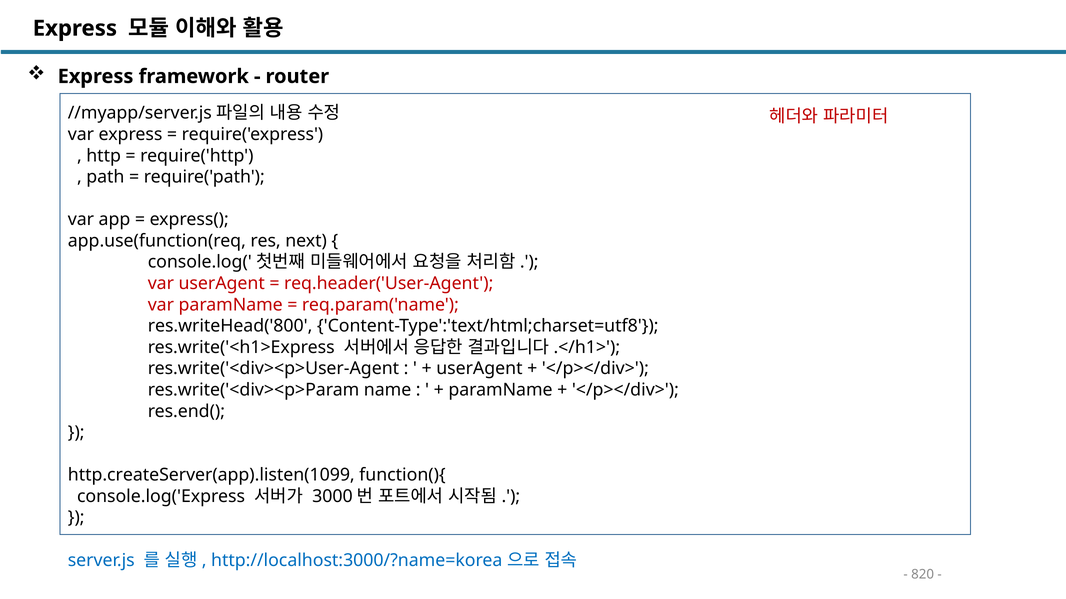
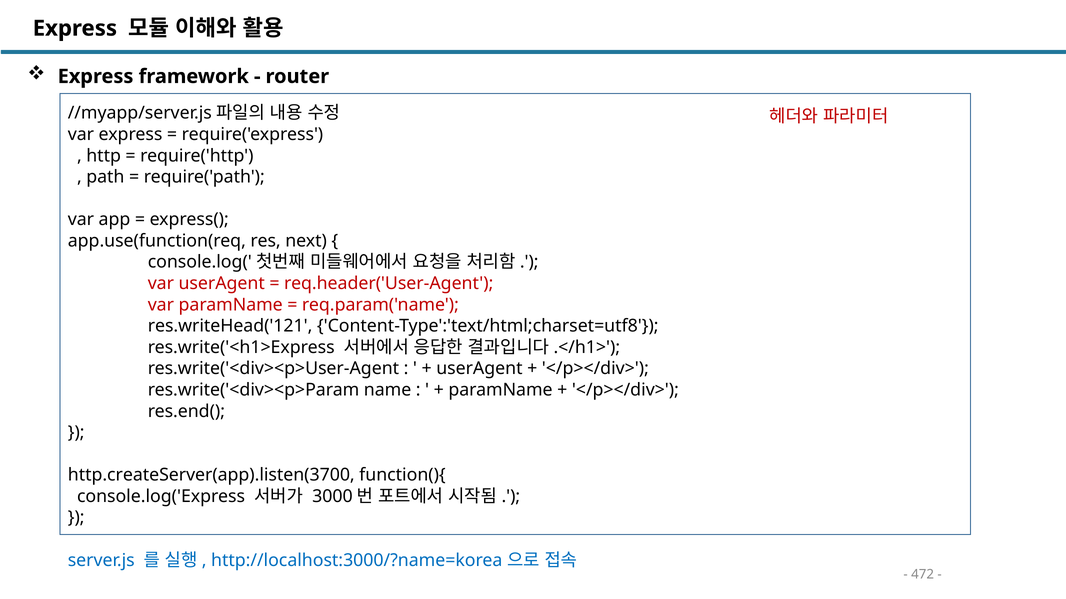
res.writeHead('800: res.writeHead('800 -> res.writeHead('121
http.createServer(app).listen(1099: http.createServer(app).listen(1099 -> http.createServer(app).listen(3700
820: 820 -> 472
